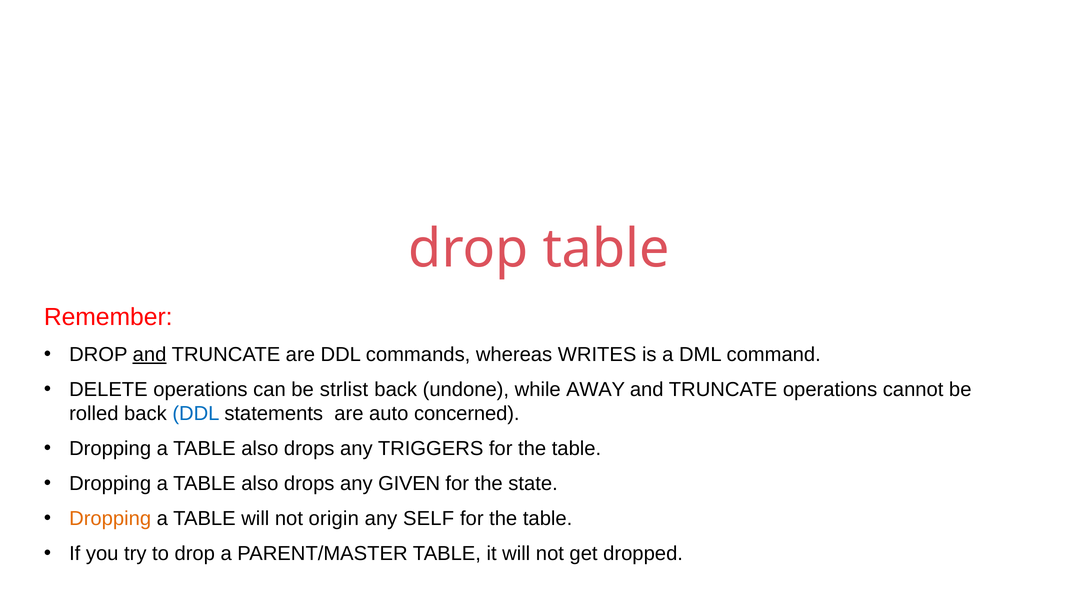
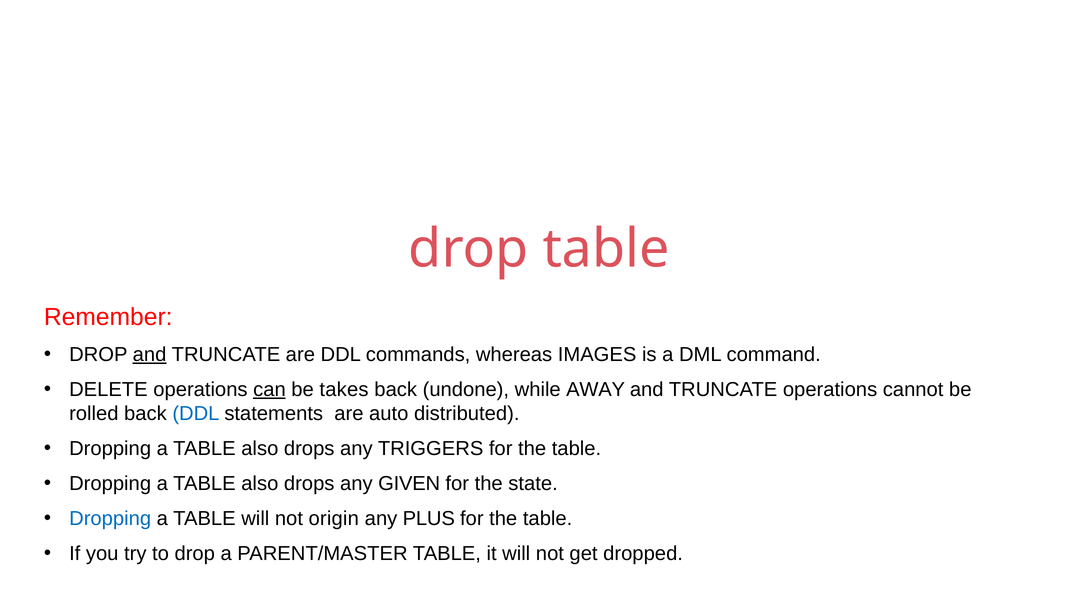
WRITES: WRITES -> IMAGES
can underline: none -> present
strlist: strlist -> takes
concerned: concerned -> distributed
Dropping at (110, 519) colour: orange -> blue
SELF: SELF -> PLUS
